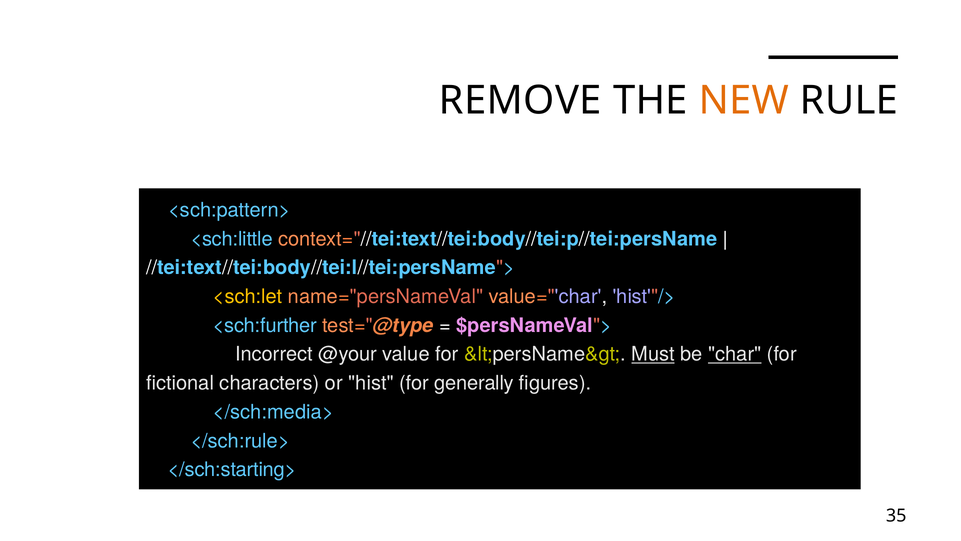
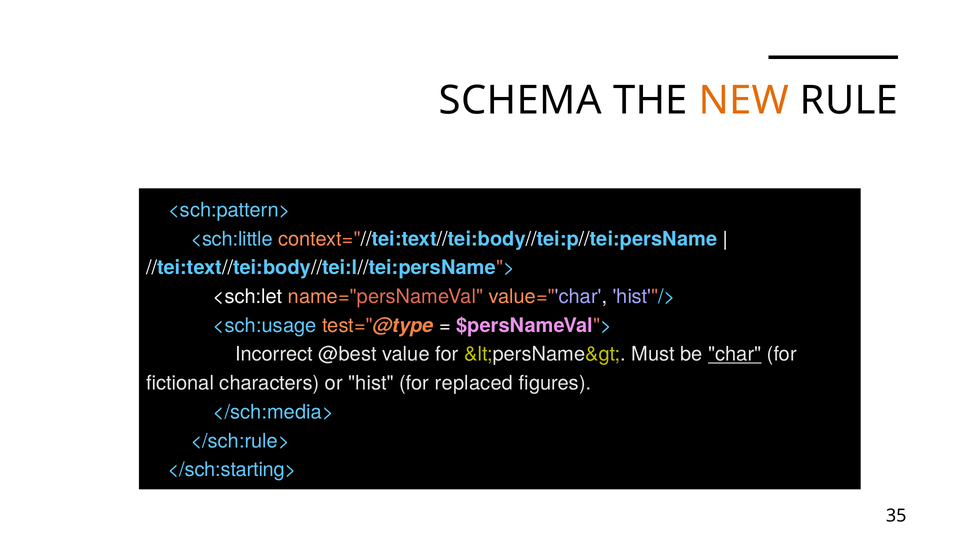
REMOVE: REMOVE -> SCHEMA
<sch:let colour: yellow -> white
<sch:further: <sch:further -> <sch:usage
@your: @your -> @best
Must underline: present -> none
generally: generally -> replaced
